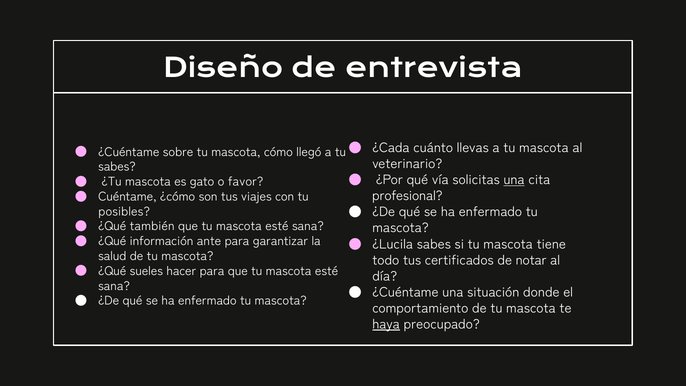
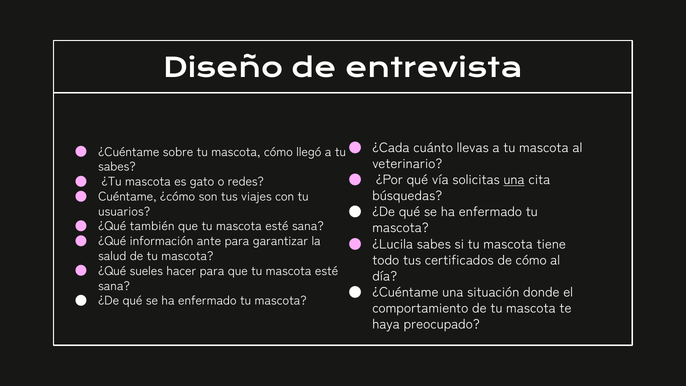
favor: favor -> redes
profesional: profesional -> búsquedas
posibles: posibles -> usuarios
de notar: notar -> cómo
haya underline: present -> none
